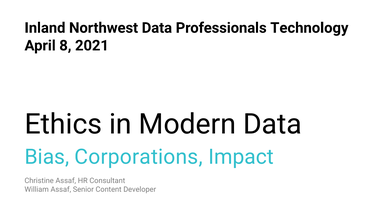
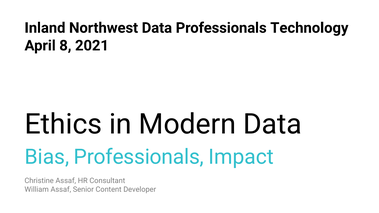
Bias Corporations: Corporations -> Professionals
